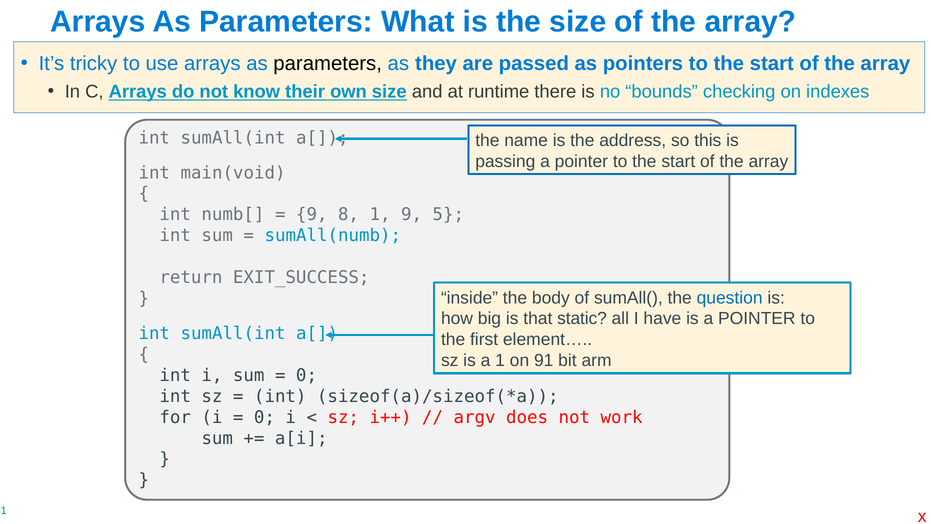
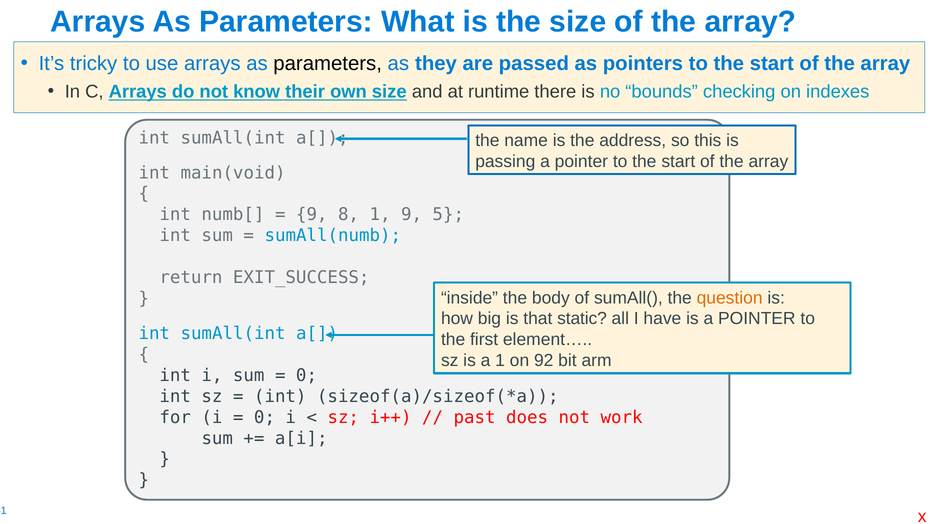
question colour: blue -> orange
91: 91 -> 92
argv: argv -> past
